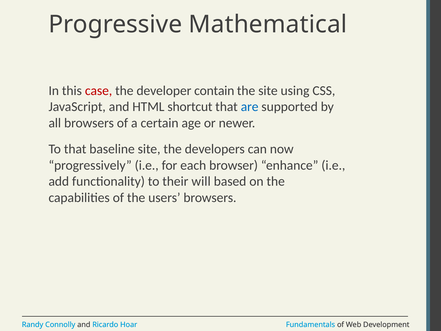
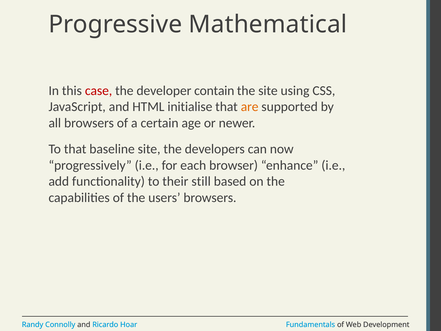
shortcut: shortcut -> initialise
are colour: blue -> orange
will: will -> still
